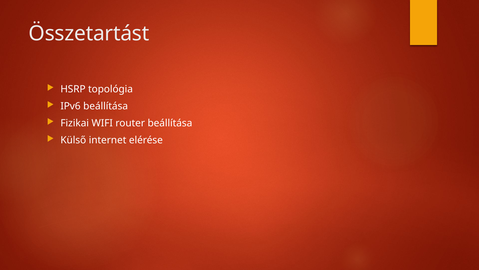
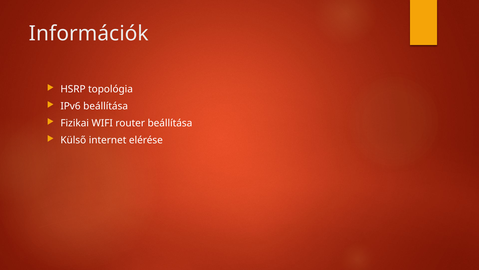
Összetartást: Összetartást -> Információk
